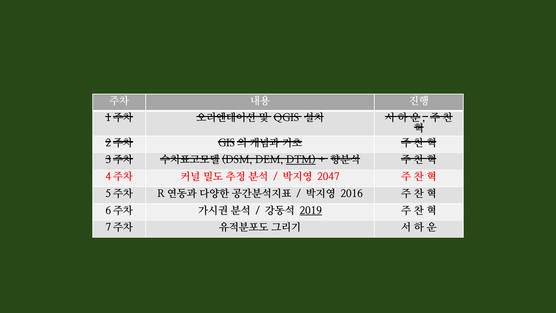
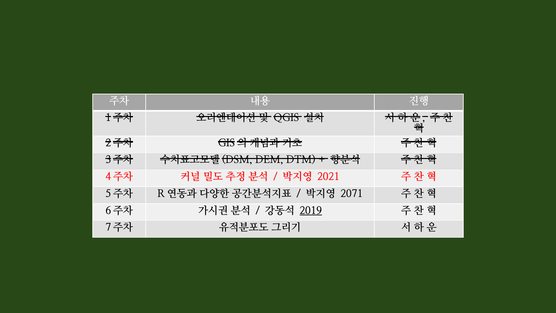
DTM underline: present -> none
2047: 2047 -> 2021
2016: 2016 -> 2071
